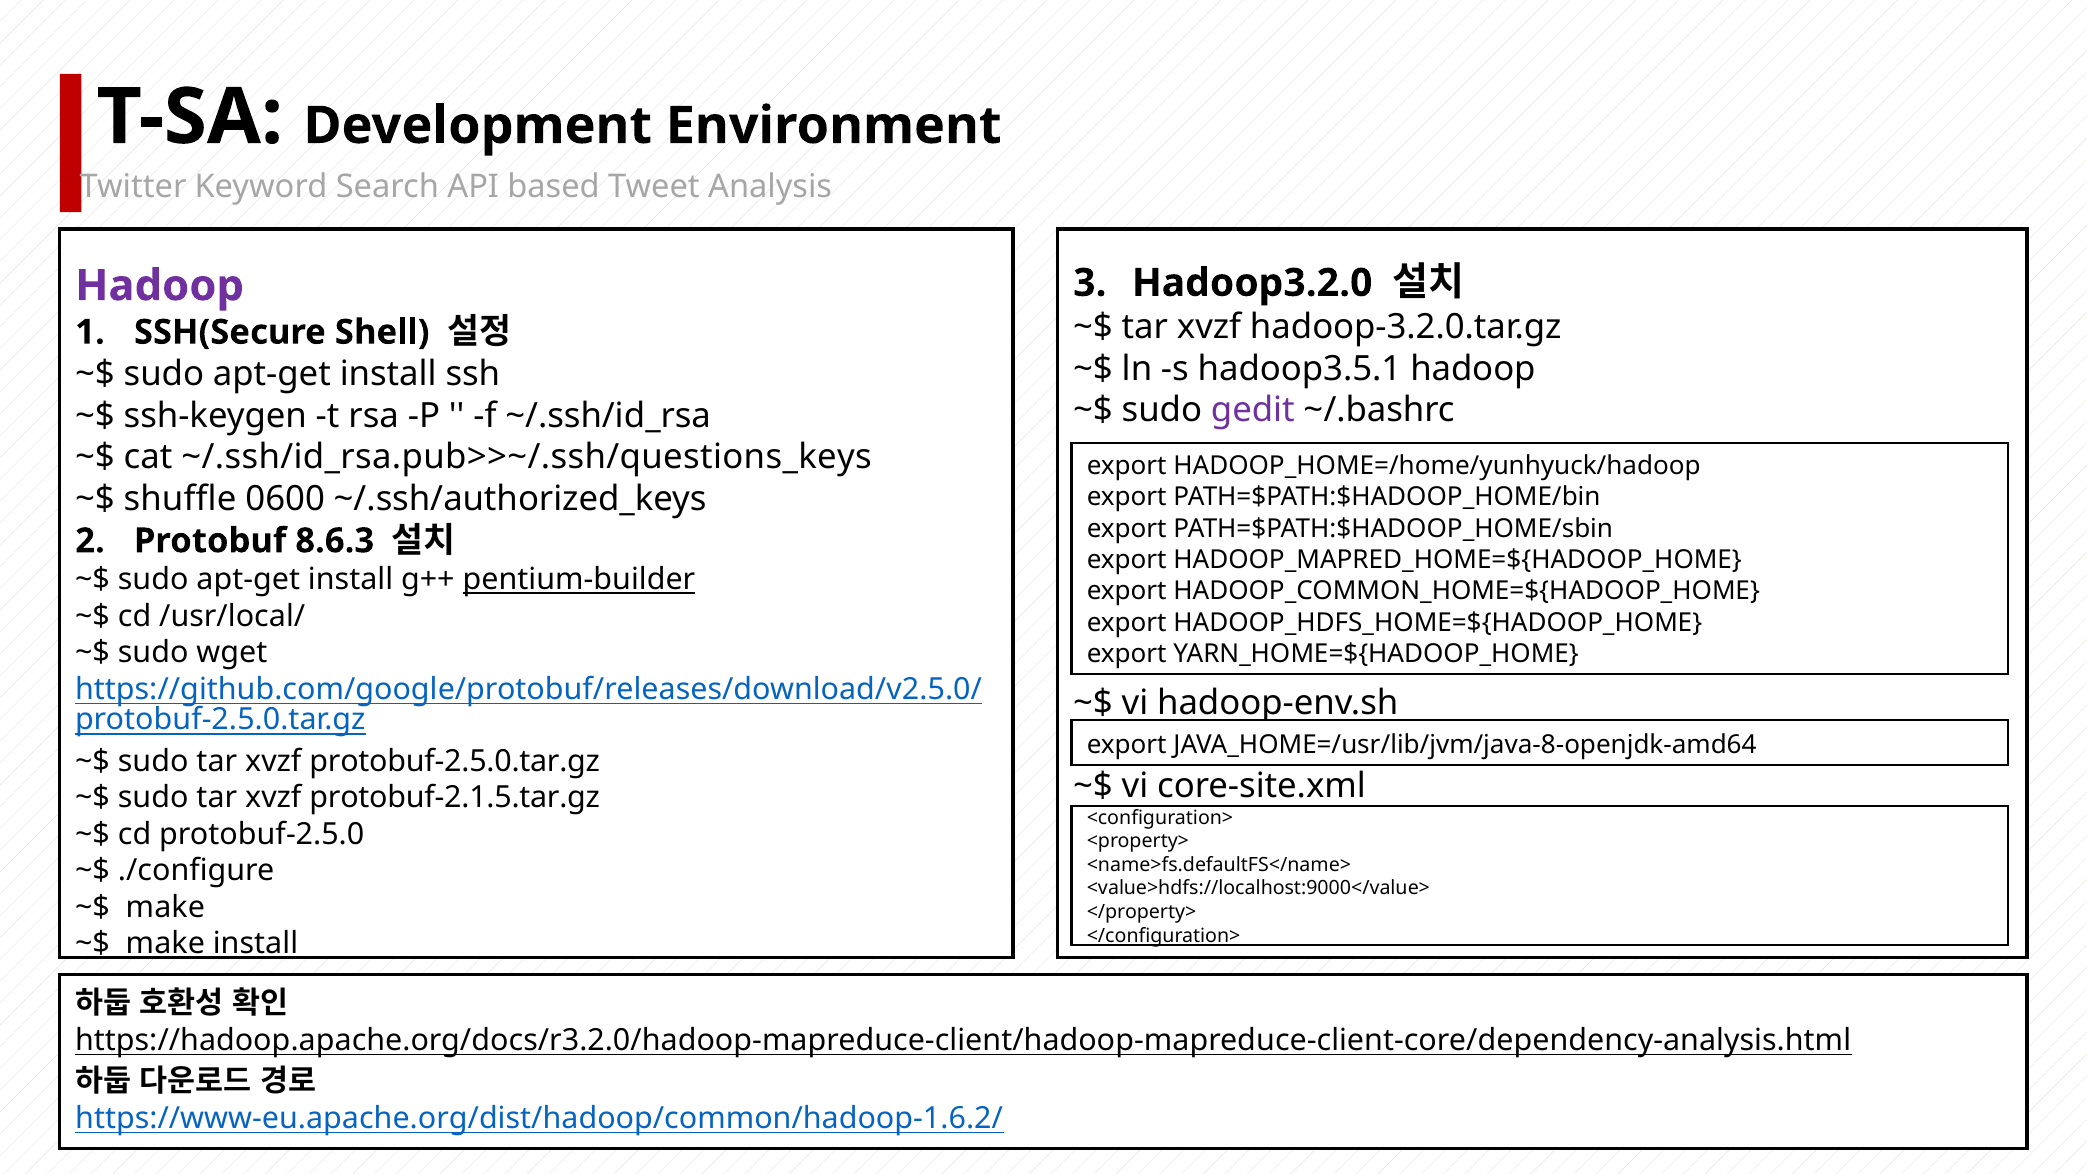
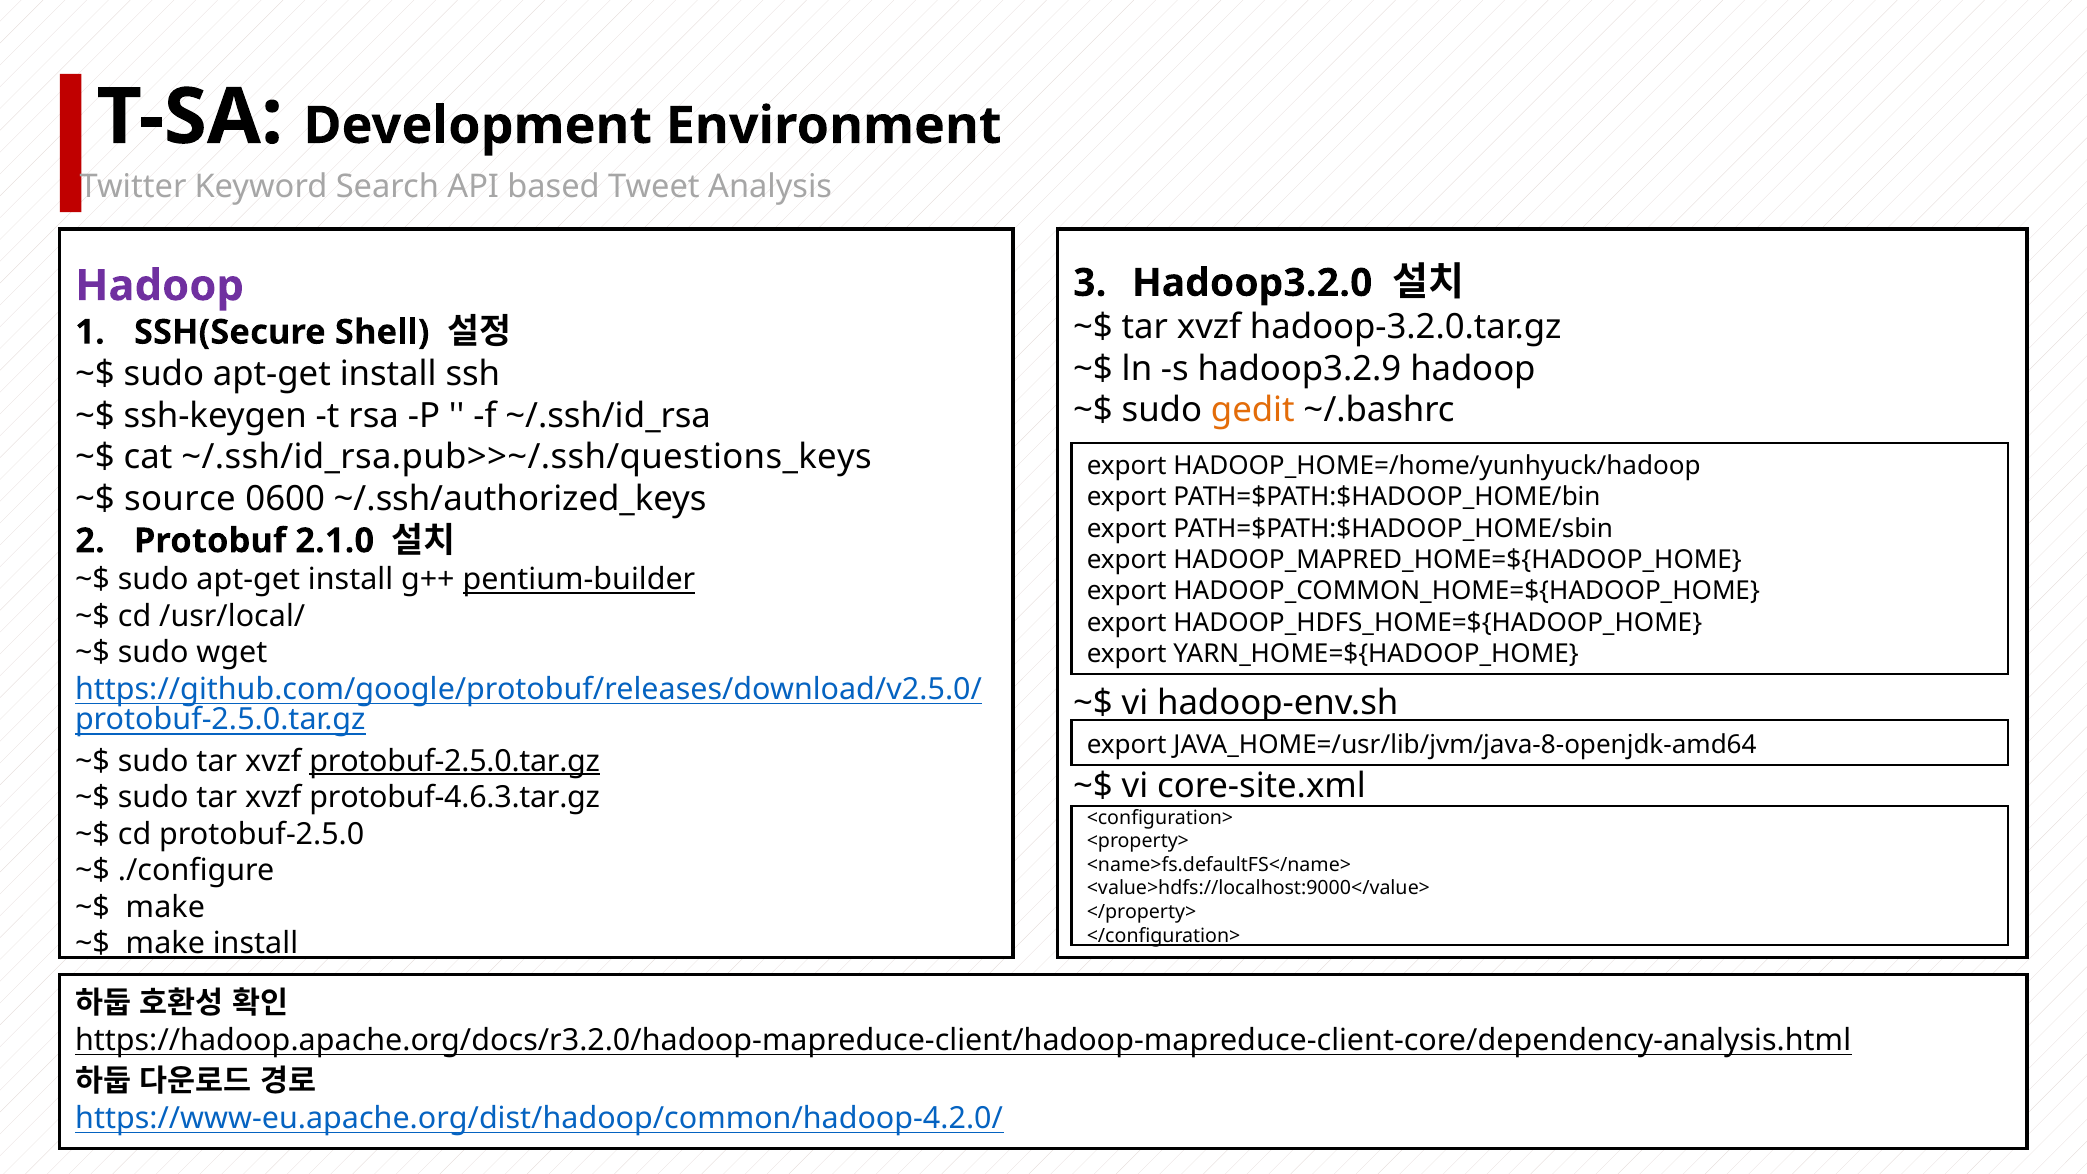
hadoop3.5.1: hadoop3.5.1 -> hadoop3.2.9
gedit colour: purple -> orange
shuffle: shuffle -> source
8.6.3: 8.6.3 -> 2.1.0
protobuf-2.5.0.tar.gz at (455, 761) underline: none -> present
protobuf-2.1.5.tar.gz: protobuf-2.1.5.tar.gz -> protobuf-4.6.3.tar.gz
https://www-eu.apache.org/dist/hadoop/common/hadoop-1.6.2/: https://www-eu.apache.org/dist/hadoop/common/hadoop-1.6.2/ -> https://www-eu.apache.org/dist/hadoop/common/hadoop-4.2.0/
